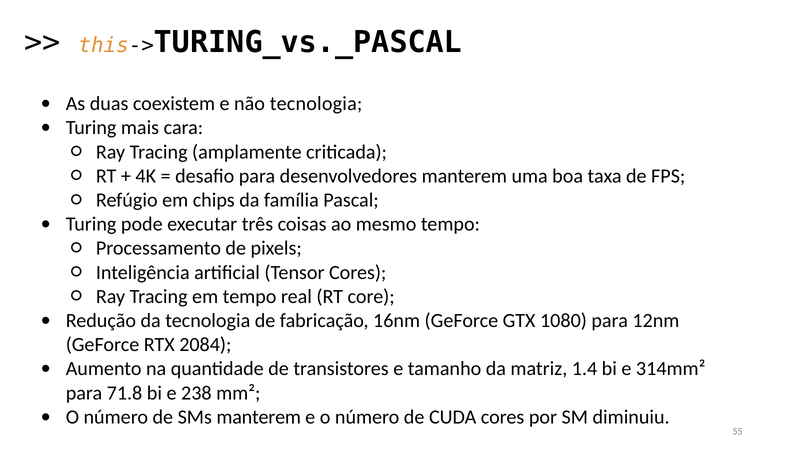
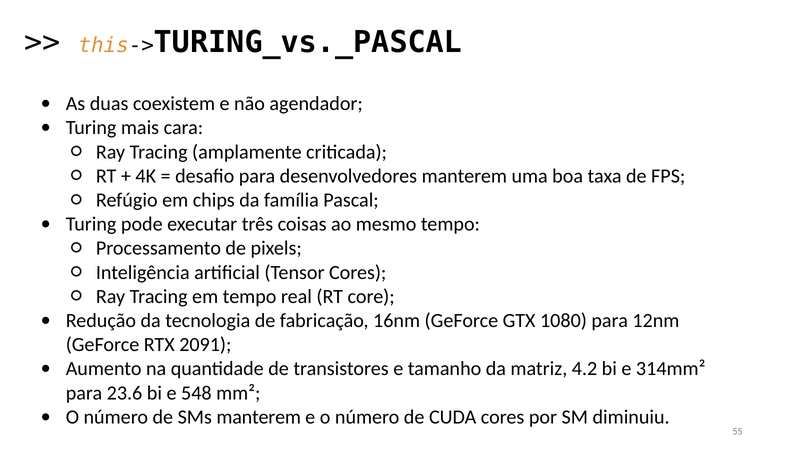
não tecnologia: tecnologia -> agendador
2084: 2084 -> 2091
1.4: 1.4 -> 4.2
71.8: 71.8 -> 23.6
238: 238 -> 548
